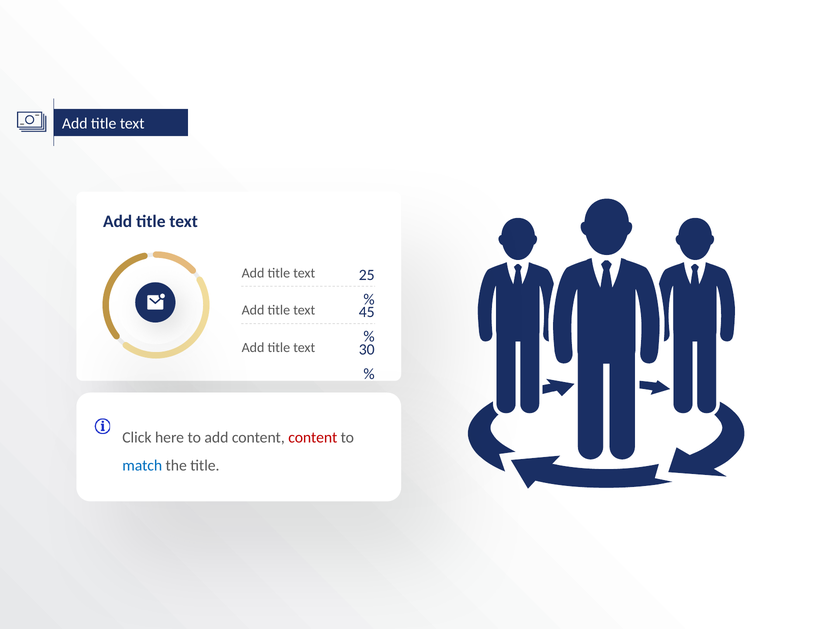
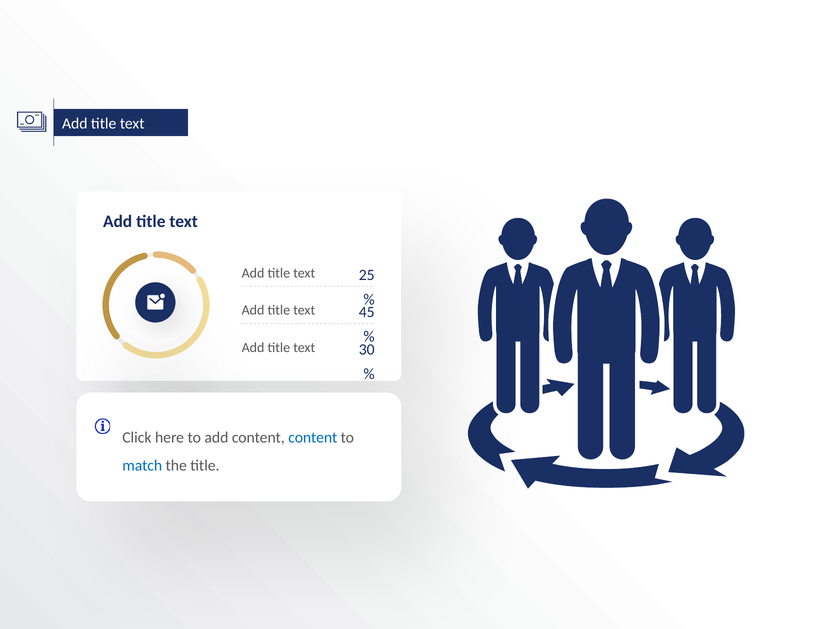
content at (313, 437) colour: red -> blue
